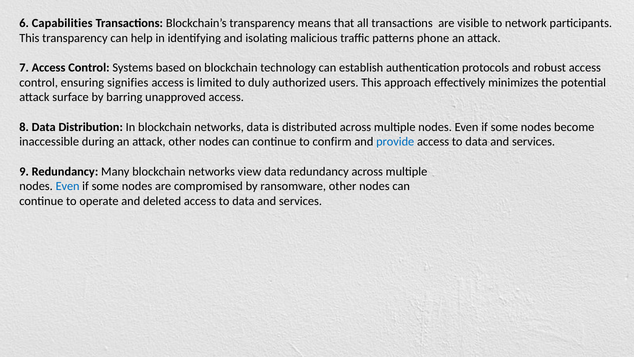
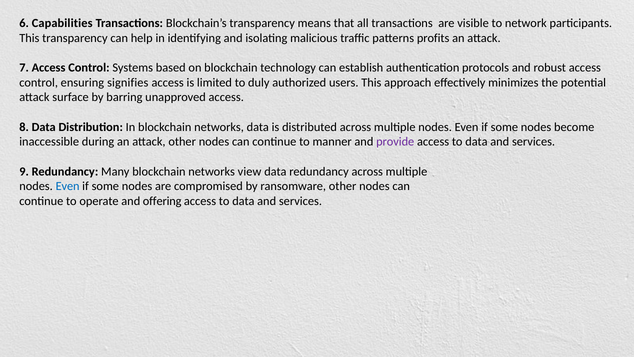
phone: phone -> profits
confirm: confirm -> manner
provide colour: blue -> purple
deleted: deleted -> offering
